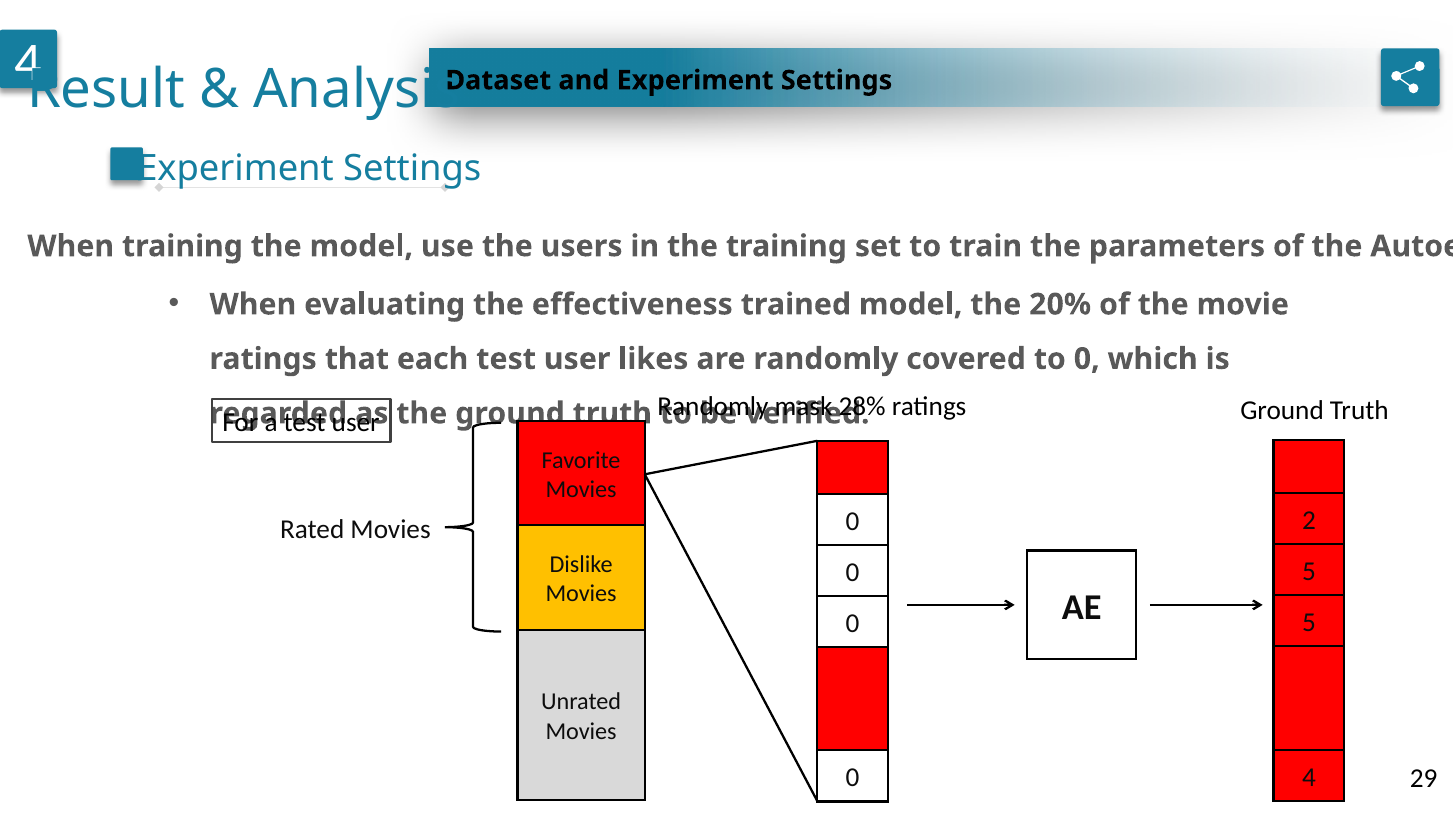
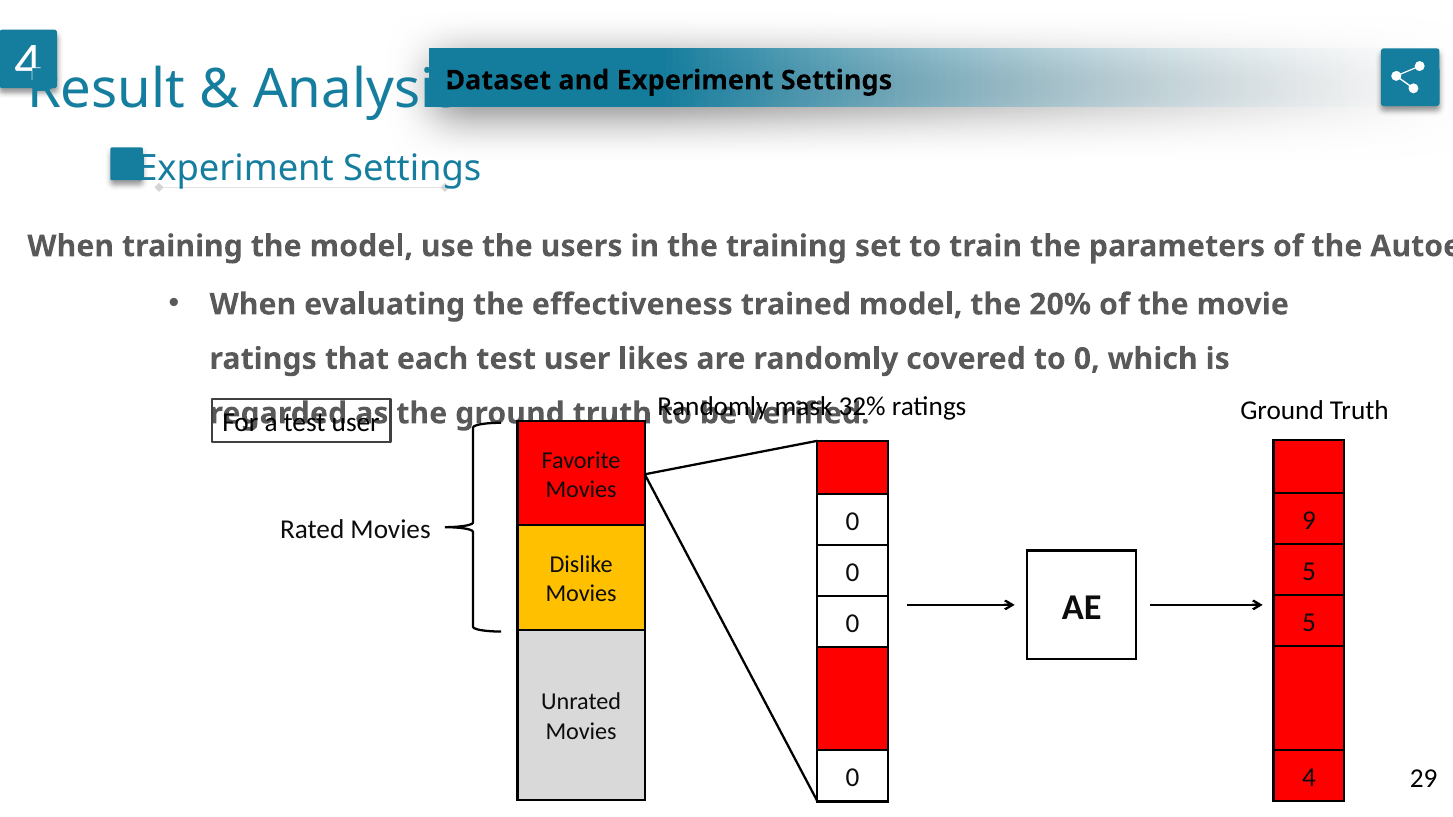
28%: 28% -> 32%
2: 2 -> 9
